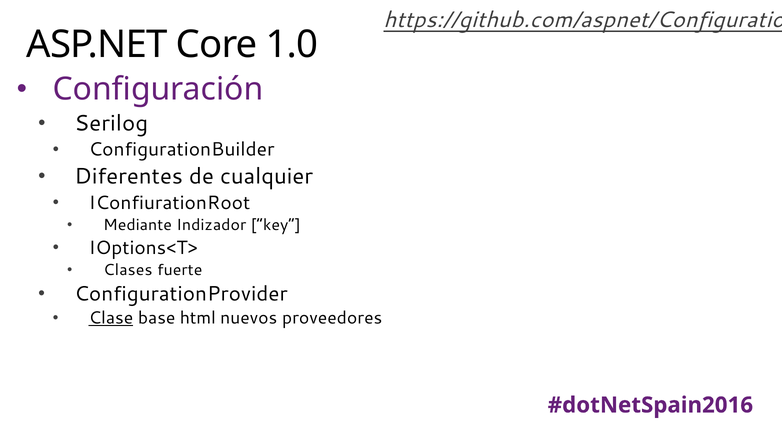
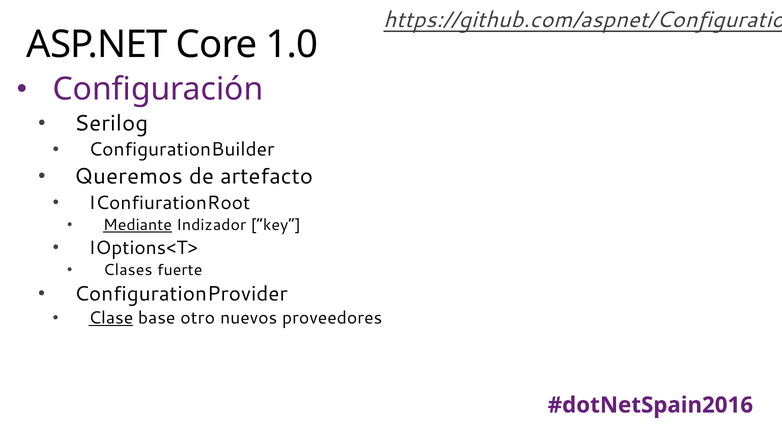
Diferentes: Diferentes -> Queremos
cualquier: cualquier -> artefacto
Mediante underline: none -> present
html: html -> otro
